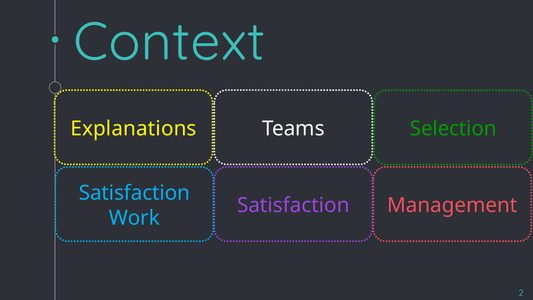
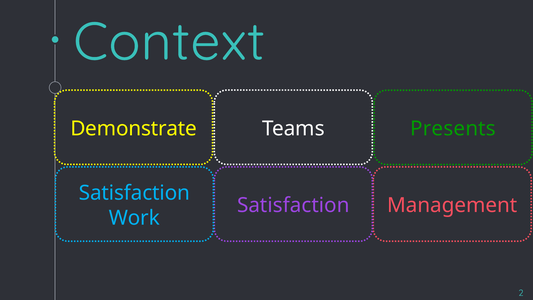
Explanations: Explanations -> Demonstrate
Selection: Selection -> Presents
